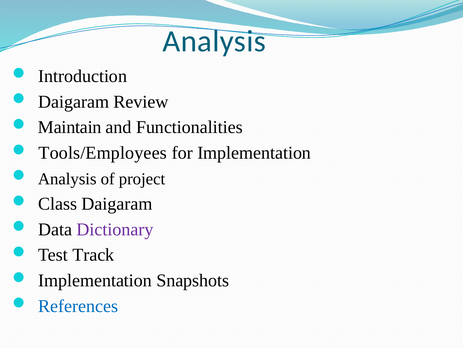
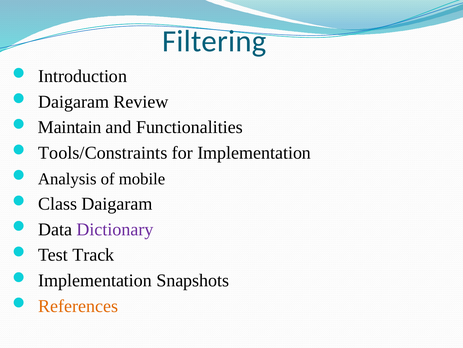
Analysis at (214, 41): Analysis -> Filtering
Tools/Employees: Tools/Employees -> Tools/Constraints
project: project -> mobile
References colour: blue -> orange
